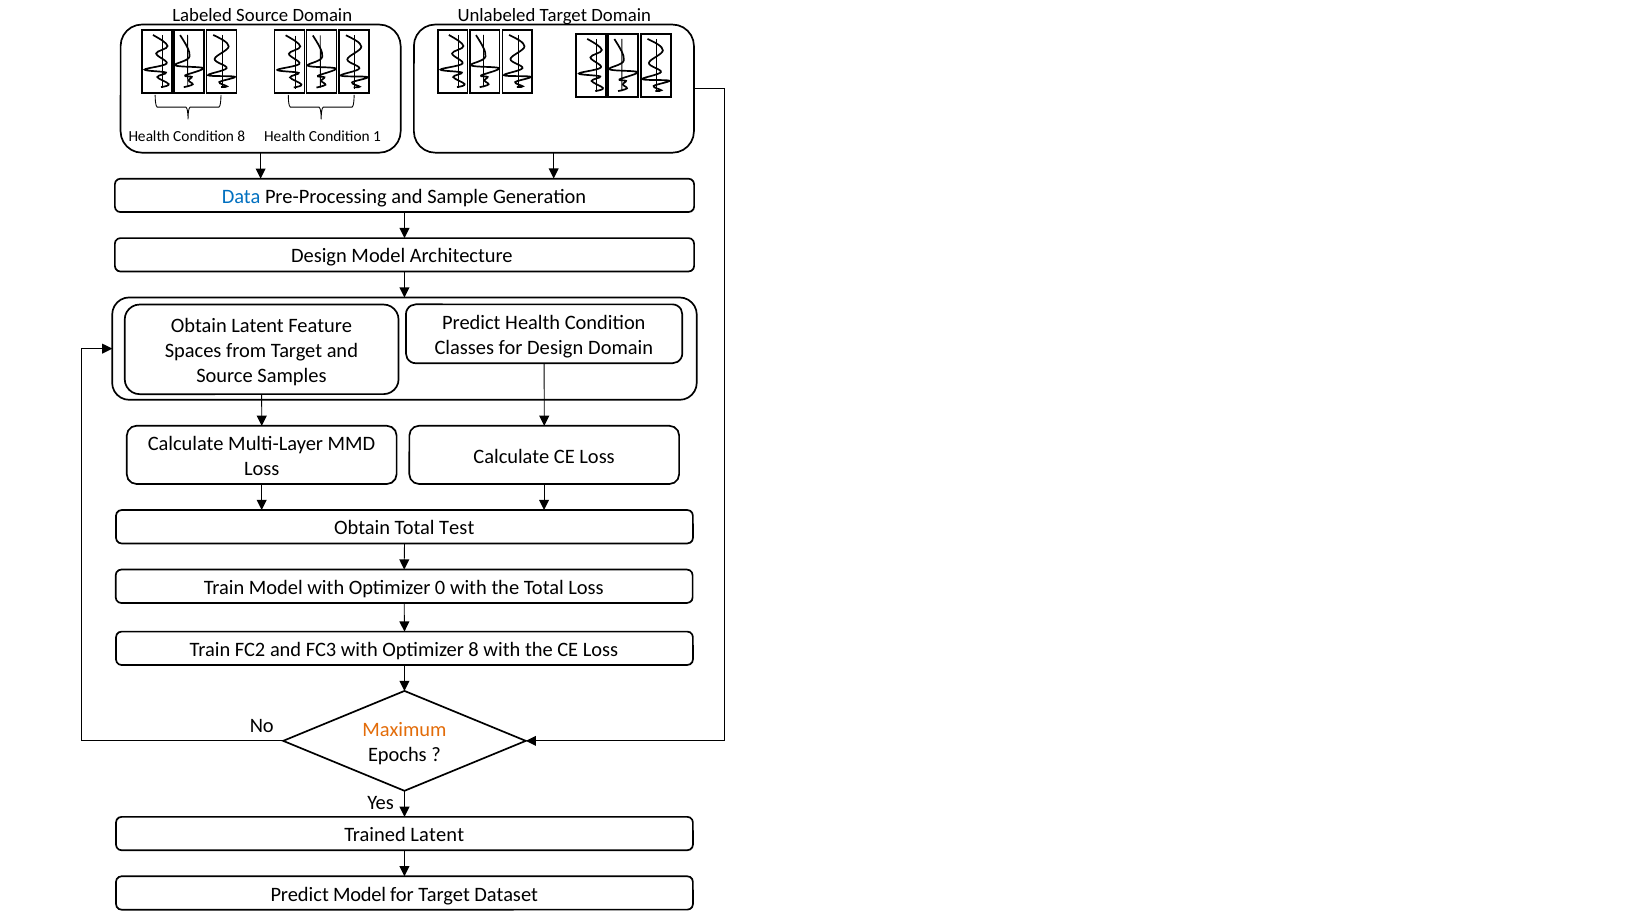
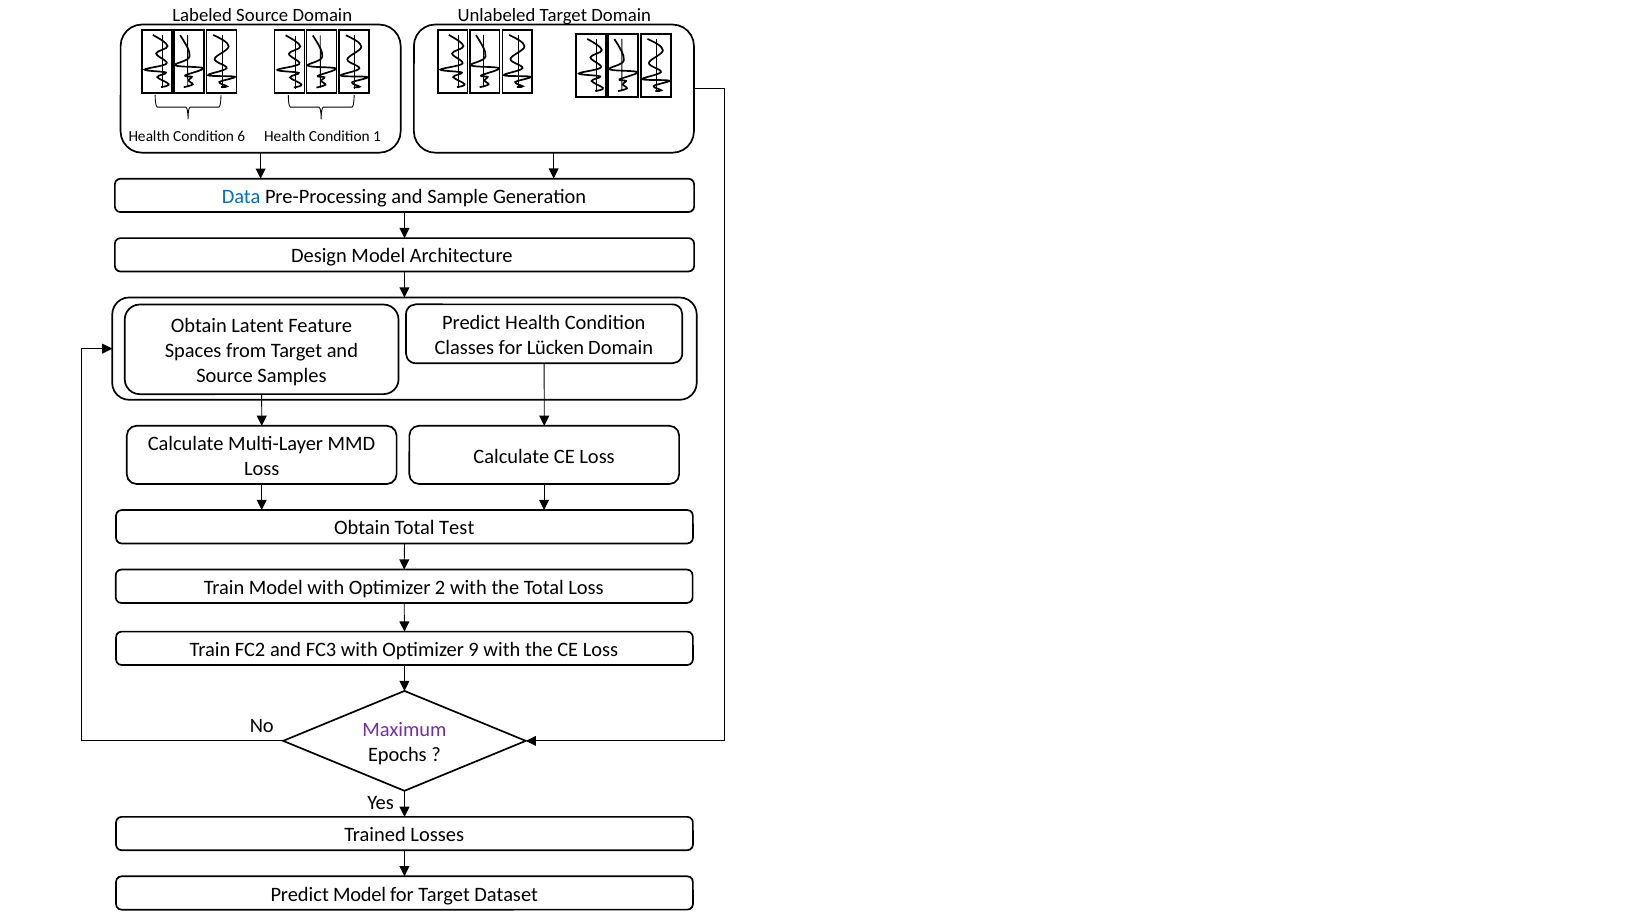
Condition 8: 8 -> 6
for Design: Design -> Lücken
0: 0 -> 2
Optimizer 8: 8 -> 9
Maximum colour: orange -> purple
Trained Latent: Latent -> Losses
